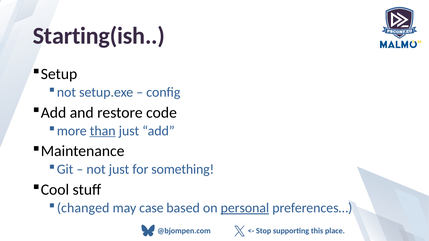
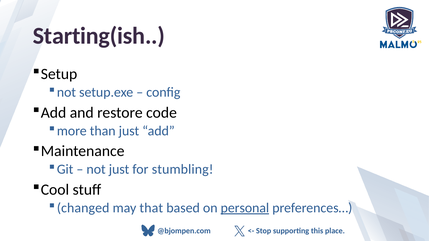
than underline: present -> none
something: something -> stumbling
case: case -> that
